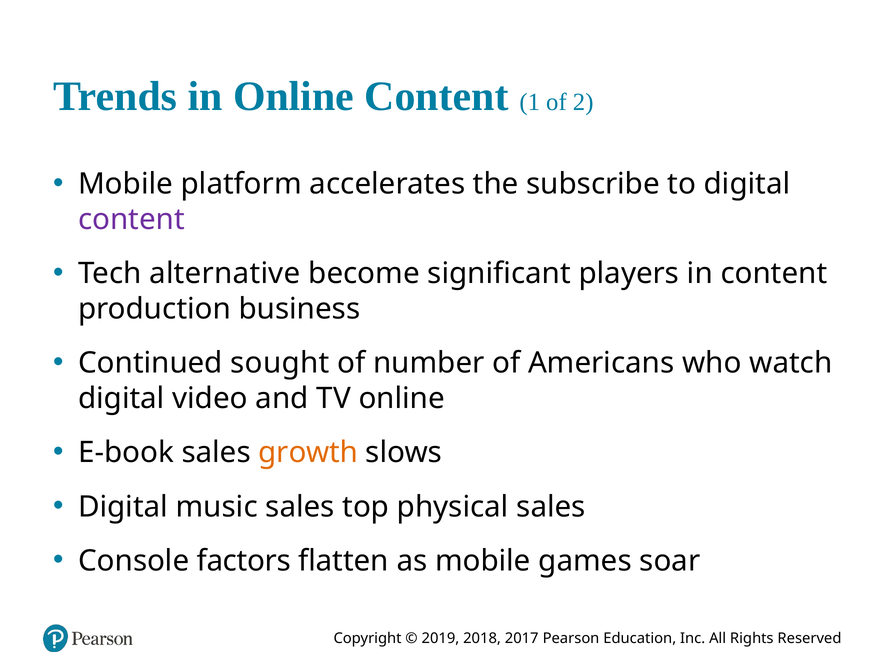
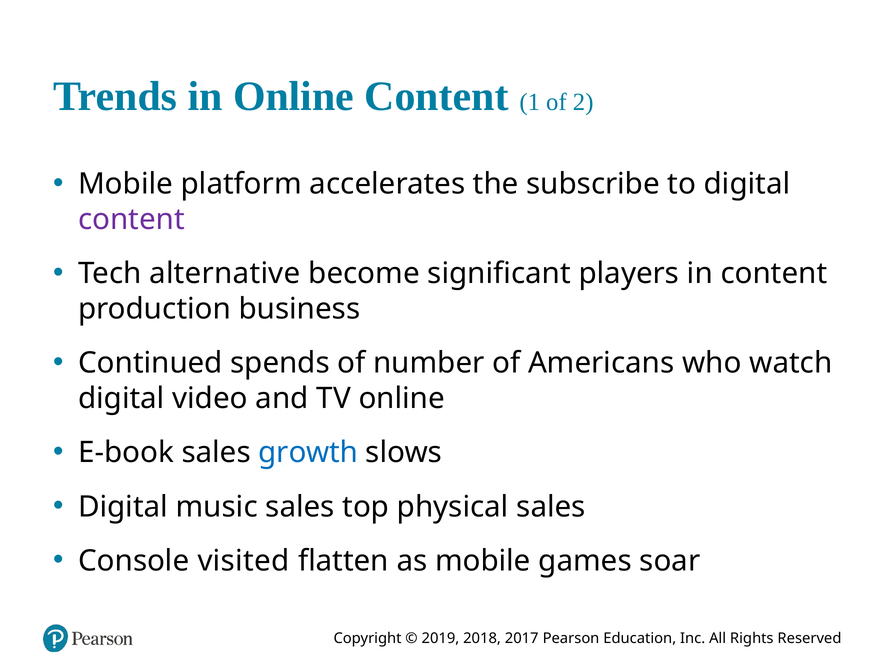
sought: sought -> spends
growth colour: orange -> blue
factors: factors -> visited
